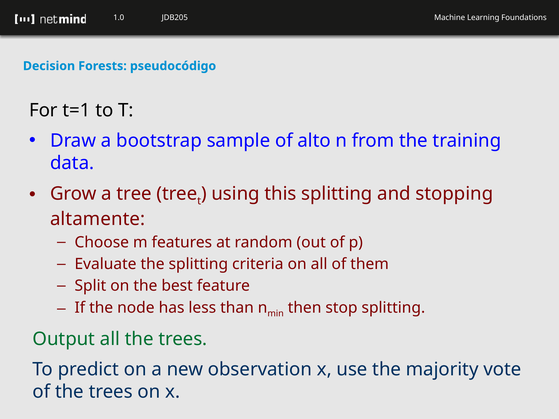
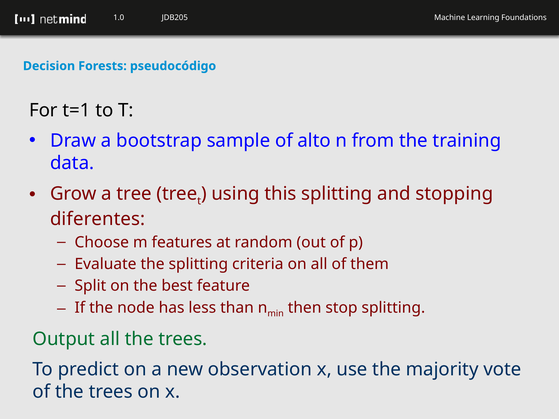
altamente: altamente -> diferentes
